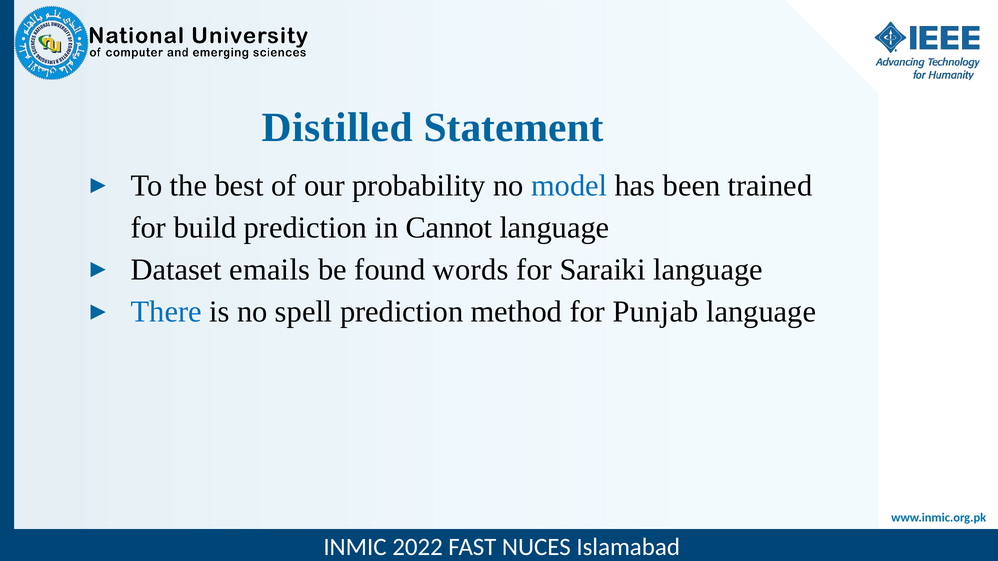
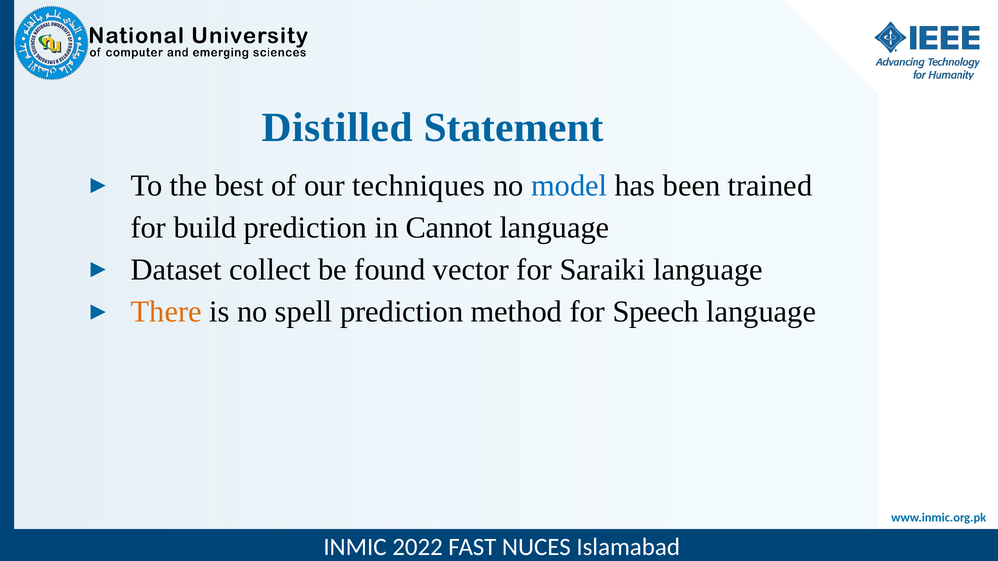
probability: probability -> techniques
emails: emails -> collect
words: words -> vector
There colour: blue -> orange
Punjab: Punjab -> Speech
